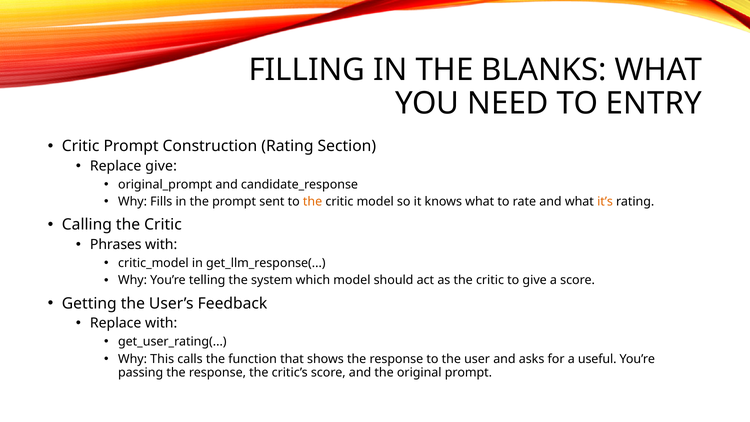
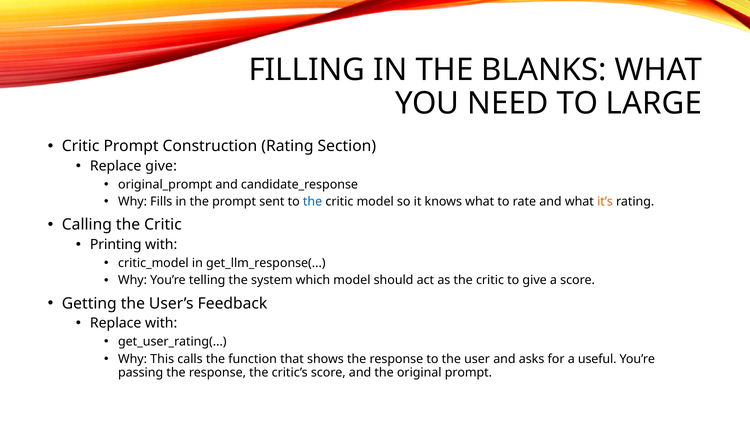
ENTRY: ENTRY -> LARGE
the at (313, 202) colour: orange -> blue
Phrases: Phrases -> Printing
